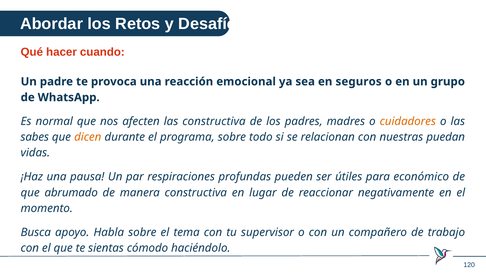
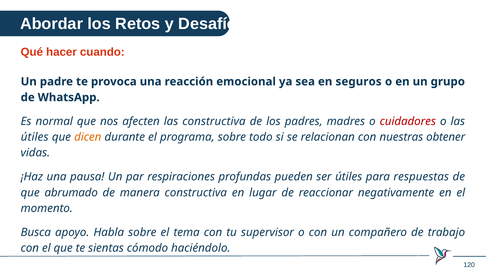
cuidadores colour: orange -> red
sabes at (35, 137): sabes -> útiles
puedan: puedan -> obtener
económico: económico -> respuestas
